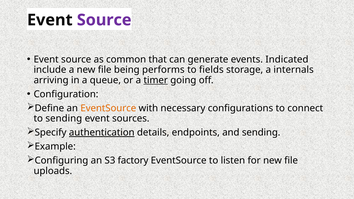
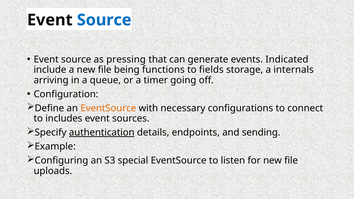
Source at (104, 20) colour: purple -> blue
common: common -> pressing
performs: performs -> functions
timer underline: present -> none
to sending: sending -> includes
factory: factory -> special
